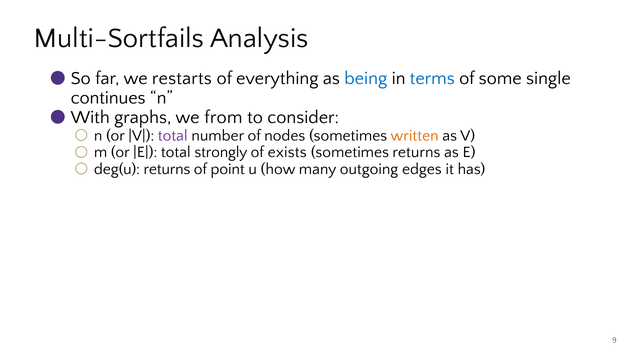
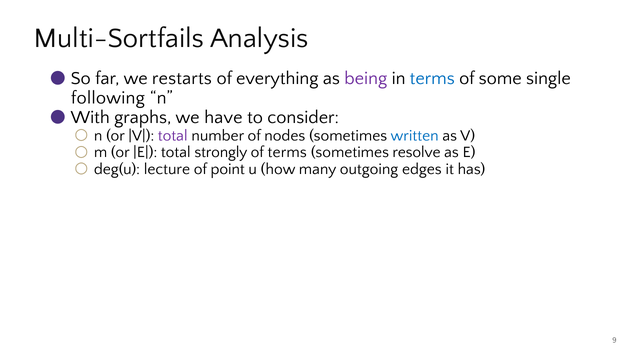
being colour: blue -> purple
continues: continues -> following
from: from -> have
written colour: orange -> blue
of exists: exists -> terms
sometimes returns: returns -> resolve
deg(u returns: returns -> lecture
